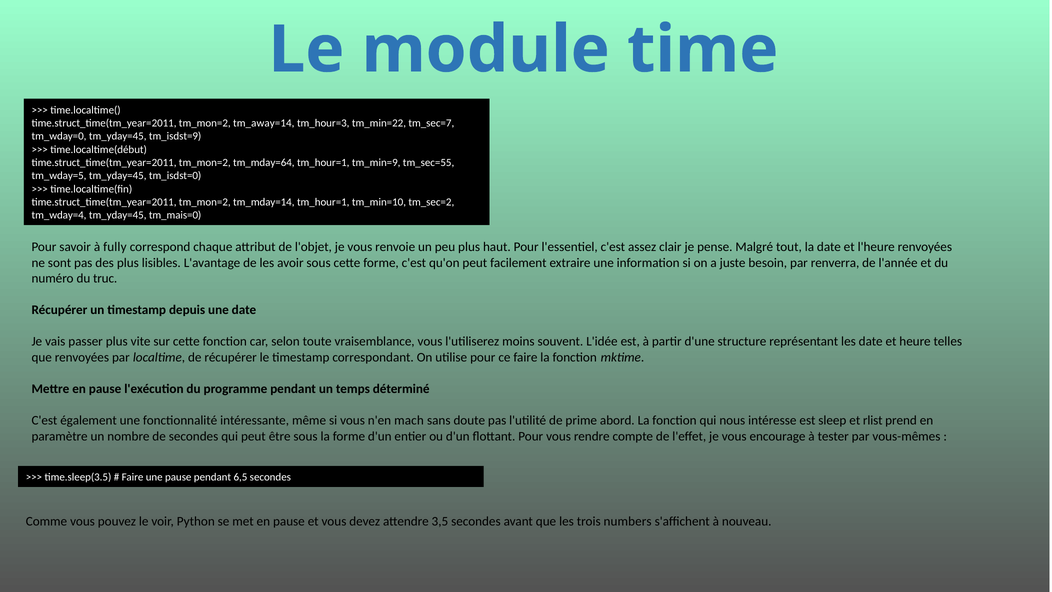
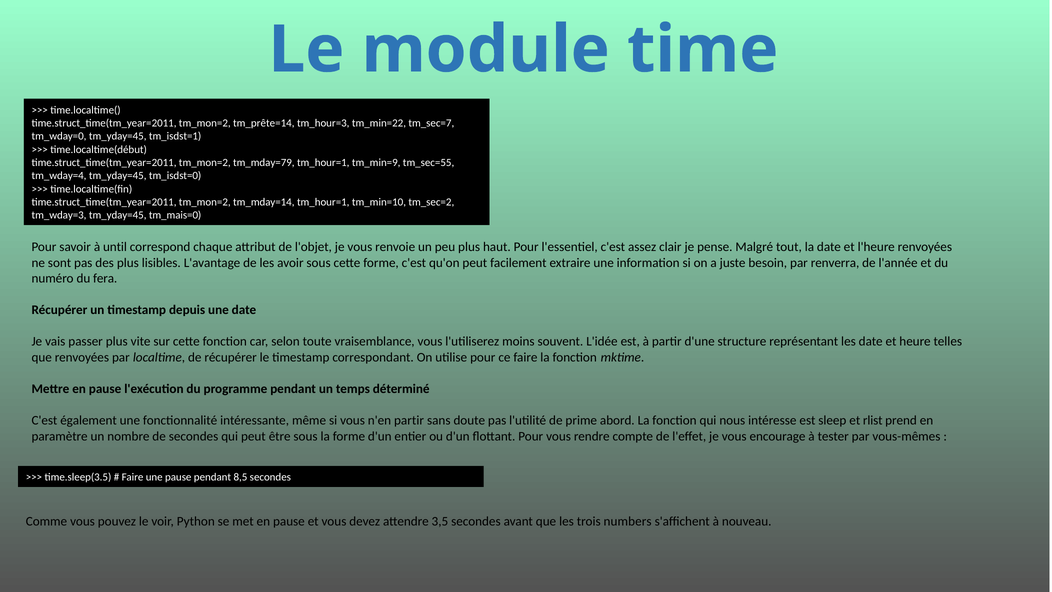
tm_away=14: tm_away=14 -> tm_prête=14
tm_isdst=9: tm_isdst=9 -> tm_isdst=1
tm_mday=64: tm_mday=64 -> tm_mday=79
tm_wday=5: tm_wday=5 -> tm_wday=4
tm_wday=4: tm_wday=4 -> tm_wday=3
fully: fully -> until
truc: truc -> fera
n'en mach: mach -> partir
6,5: 6,5 -> 8,5
